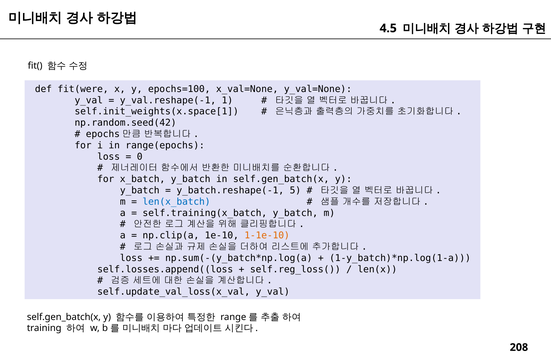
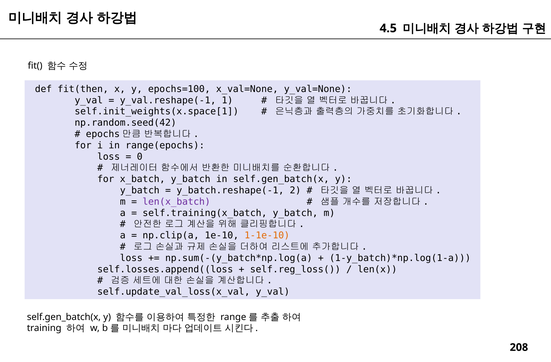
fit(were: fit(were -> fit(then
5: 5 -> 2
len(x_batch colour: blue -> purple
